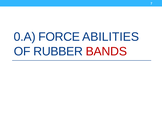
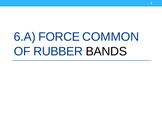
0.A: 0.A -> 6.A
ABILITIES: ABILITIES -> COMMON
BANDS colour: red -> black
